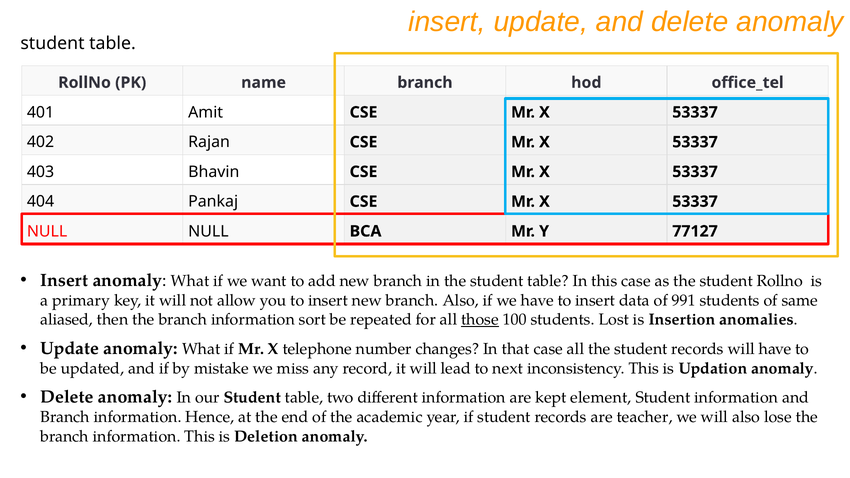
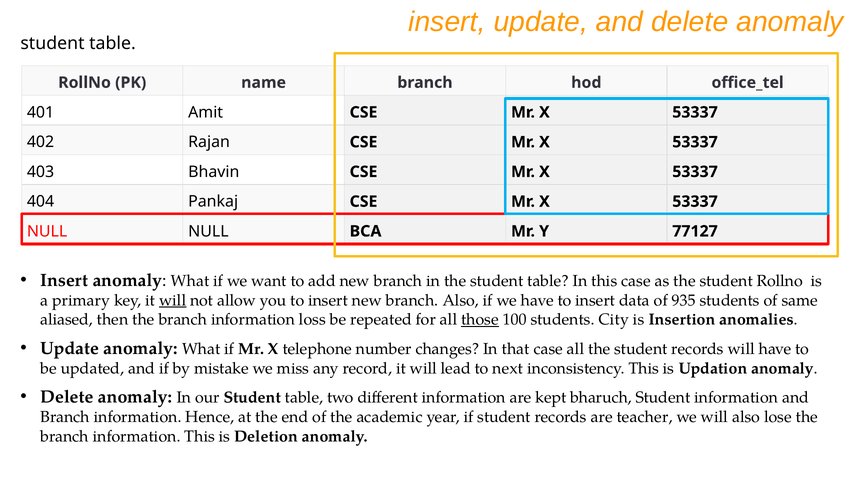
will at (173, 300) underline: none -> present
991: 991 -> 935
sort: sort -> loss
Lost: Lost -> City
element: element -> bharuch
